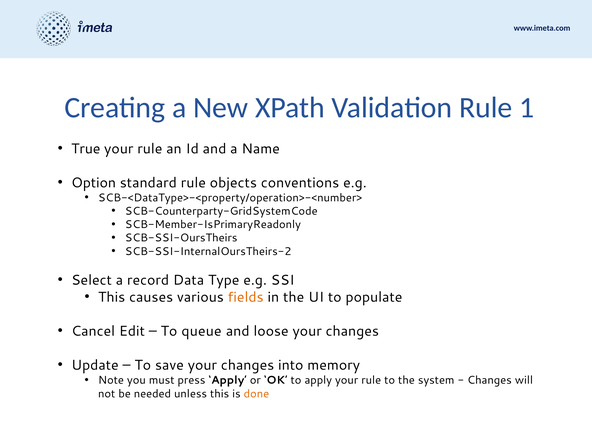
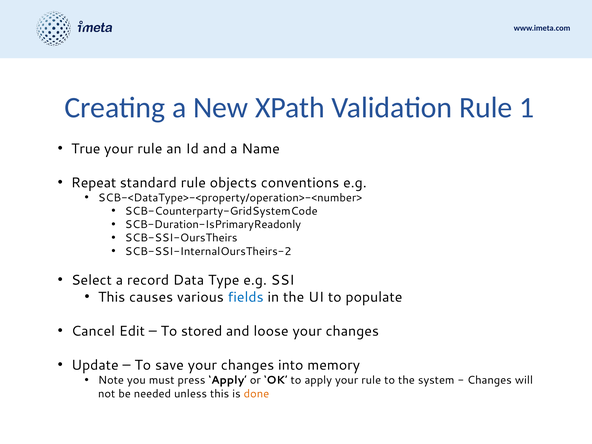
Option: Option -> Repeat
SCB-Member-IsPrimaryReadonly: SCB-Member-IsPrimaryReadonly -> SCB-Duration-IsPrimaryReadonly
fields colour: orange -> blue
queue: queue -> stored
